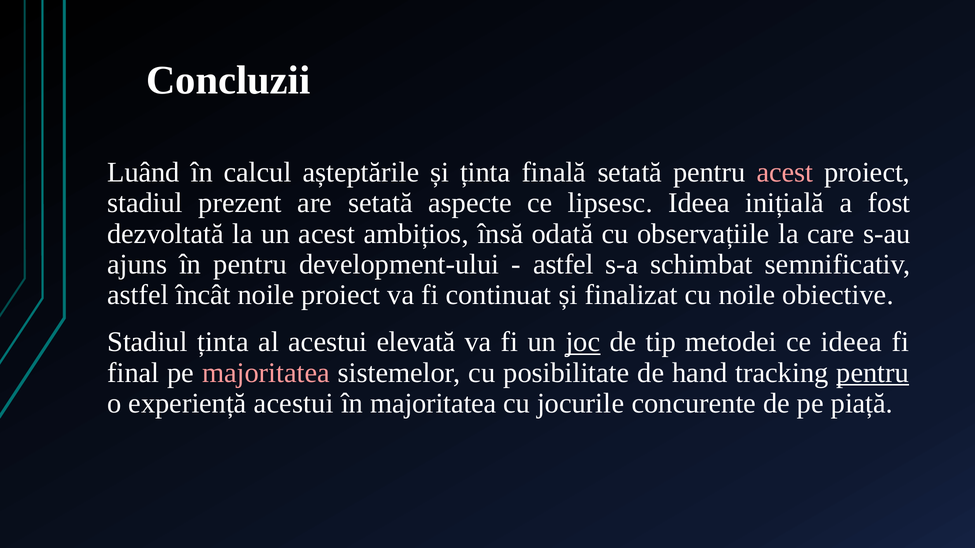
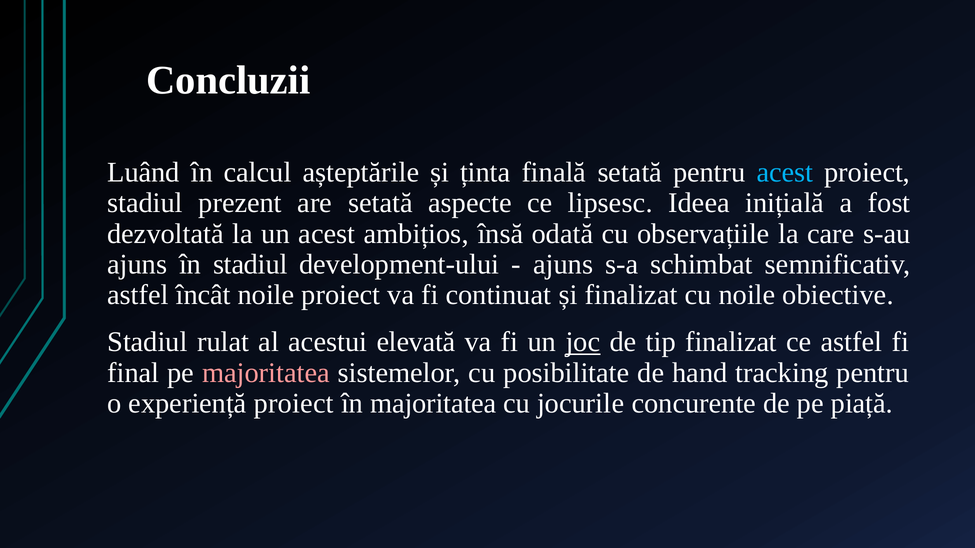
acest at (785, 172) colour: pink -> light blue
în pentru: pentru -> stadiul
astfel at (563, 265): astfel -> ajuns
Stadiul ținta: ținta -> rulat
tip metodei: metodei -> finalizat
ce ideea: ideea -> astfel
pentru at (873, 373) underline: present -> none
experiență acestui: acestui -> proiect
